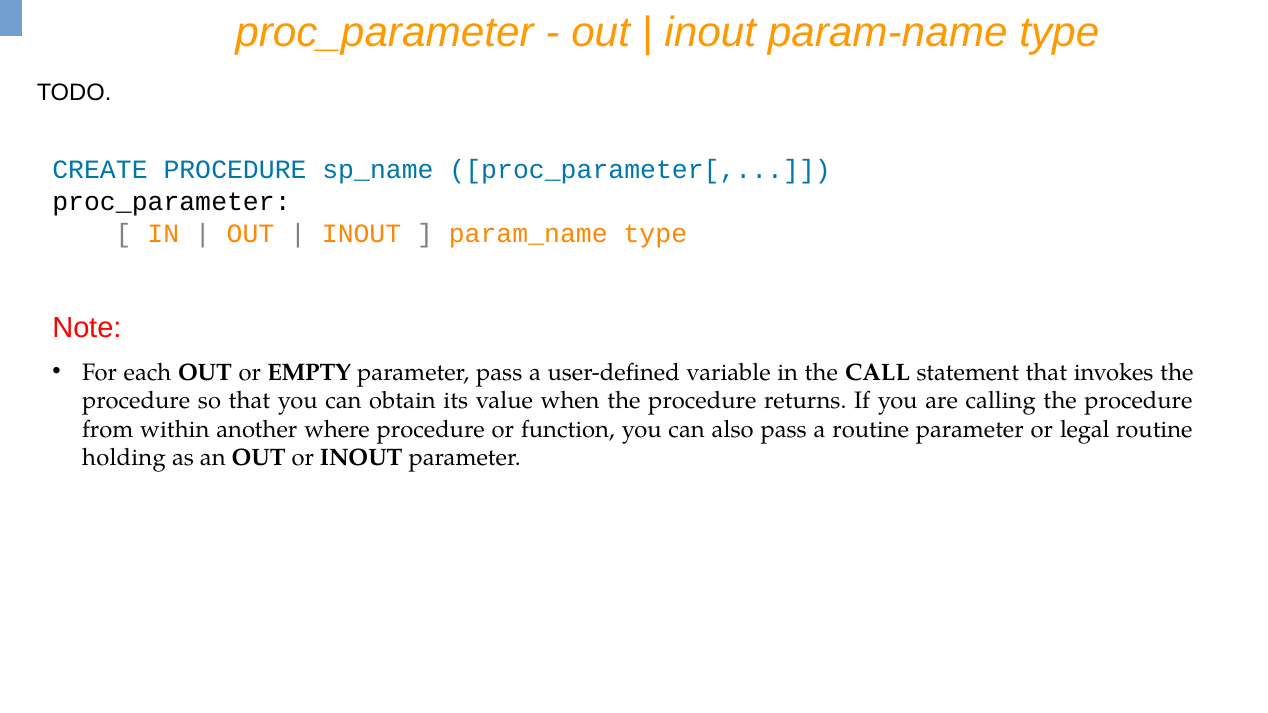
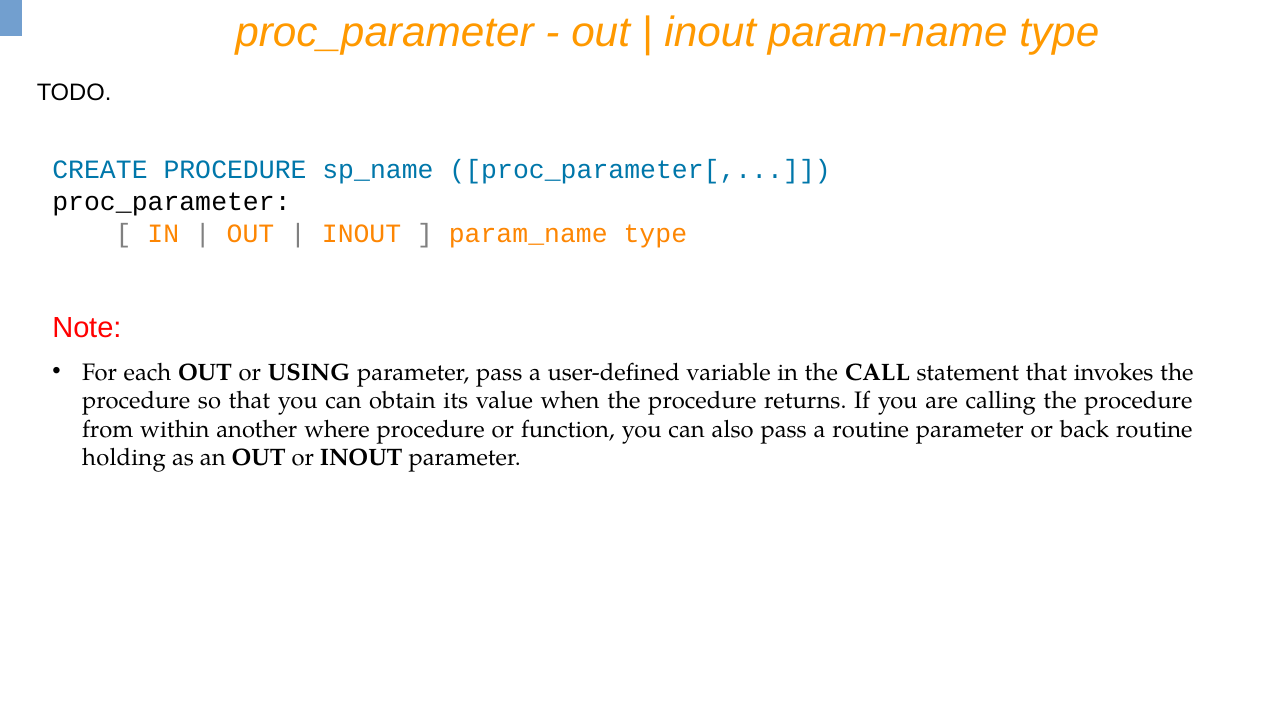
EMPTY: EMPTY -> USING
legal: legal -> back
